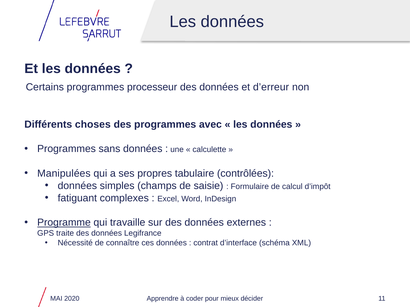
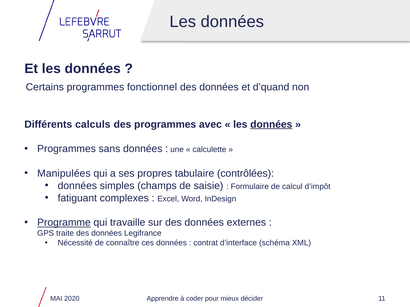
processeur: processeur -> fonctionnel
d’erreur: d’erreur -> d’quand
choses: choses -> calculs
données at (271, 125) underline: none -> present
